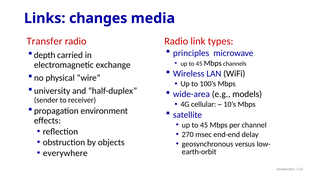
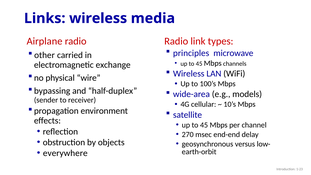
Links changes: changes -> wireless
Transfer: Transfer -> Airplane
depth: depth -> other
university: university -> bypassing
